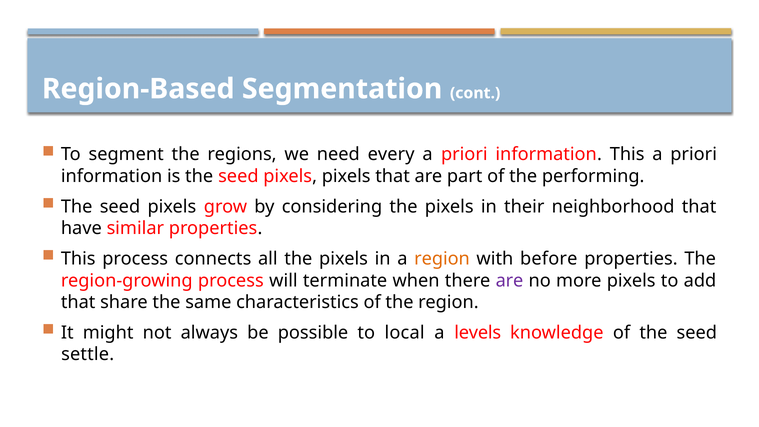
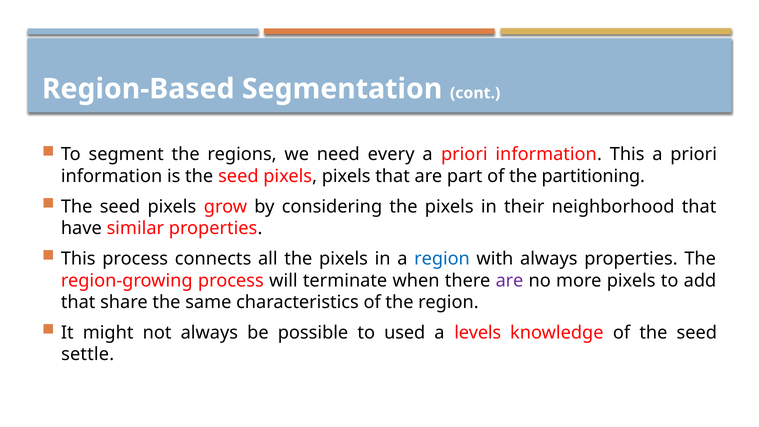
performing: performing -> partitioning
region at (442, 259) colour: orange -> blue
with before: before -> always
local: local -> used
